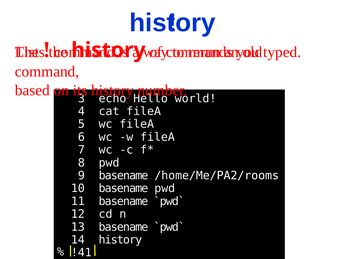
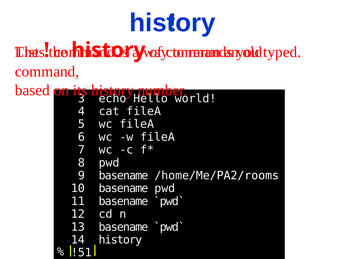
!41: !41 -> !51
